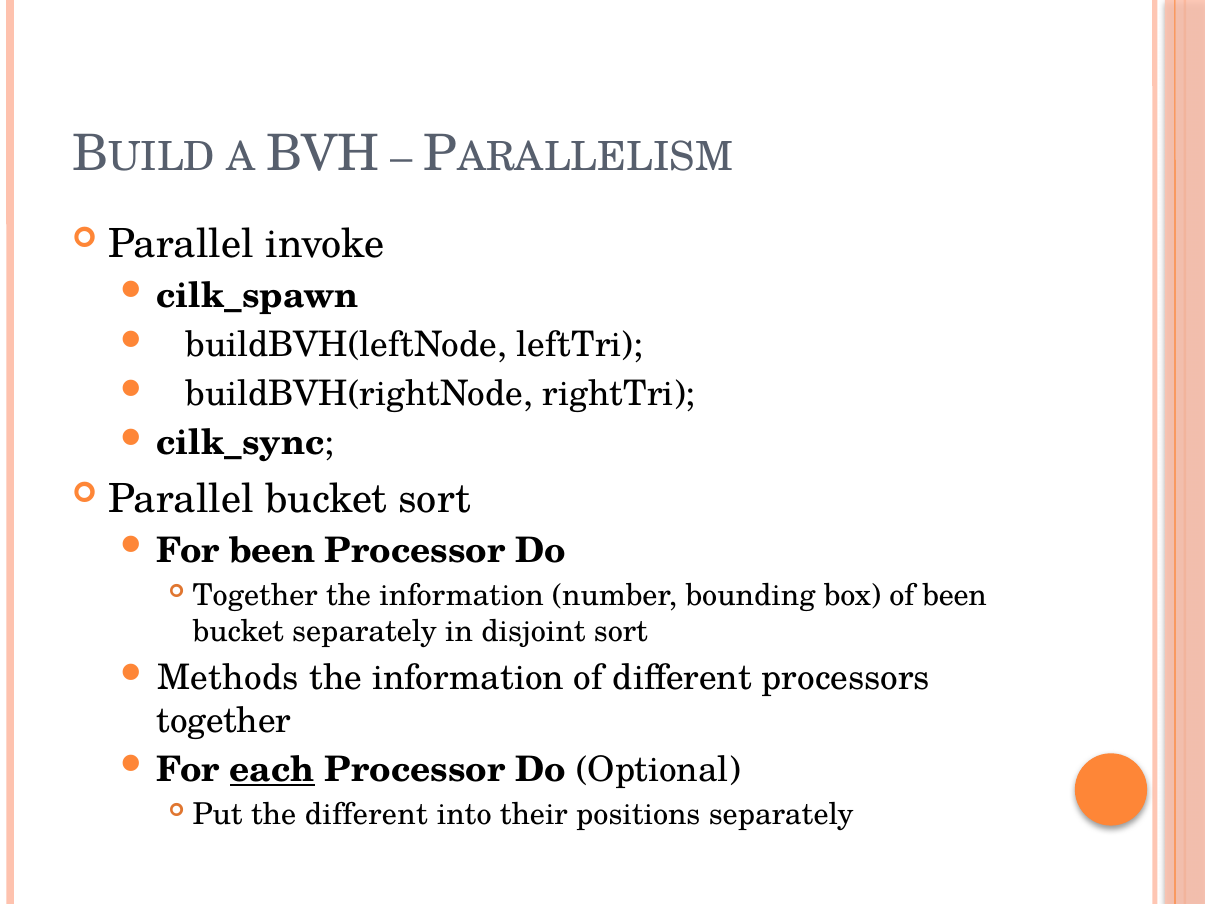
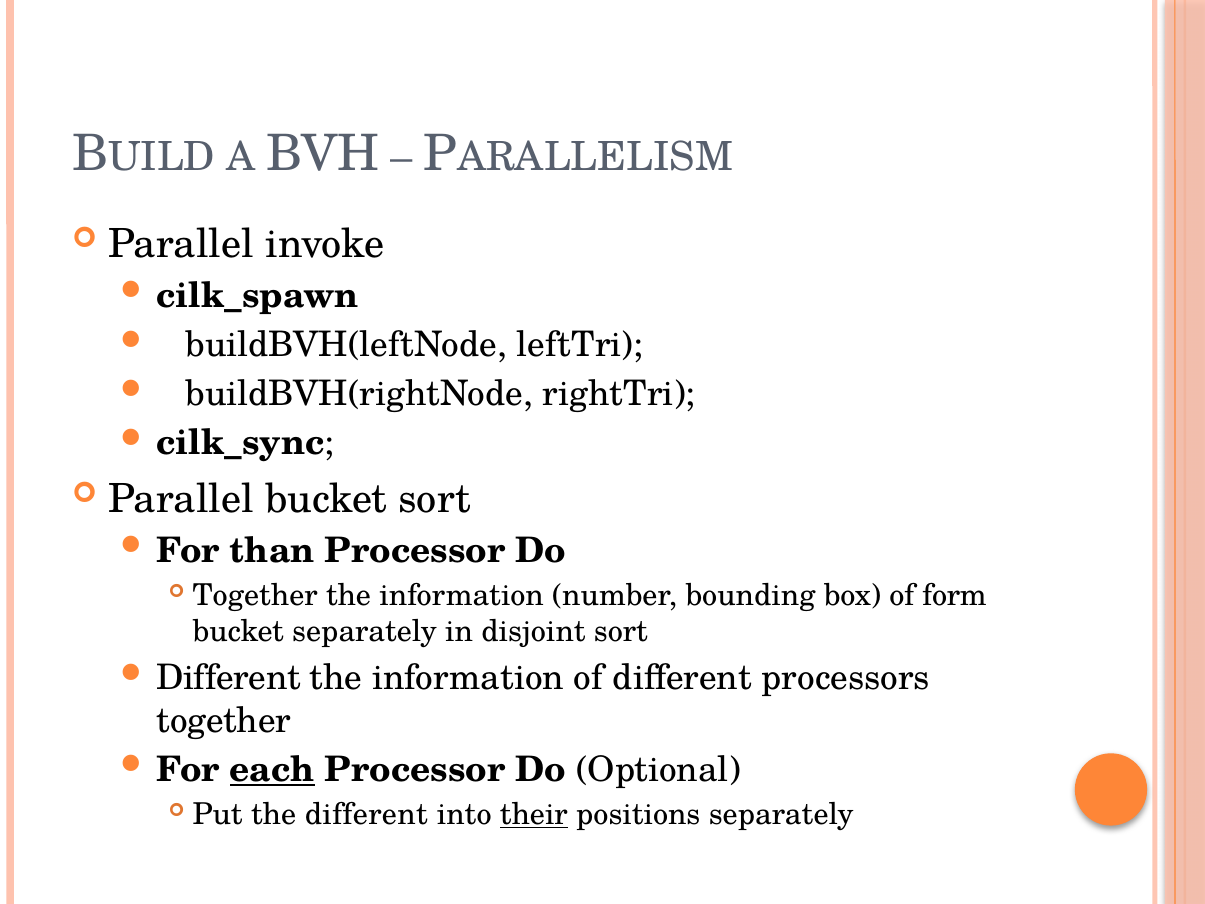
For been: been -> than
of been: been -> form
Methods at (228, 678): Methods -> Different
their underline: none -> present
